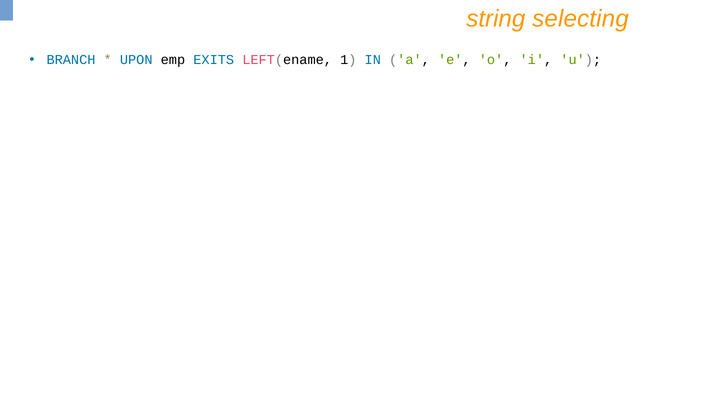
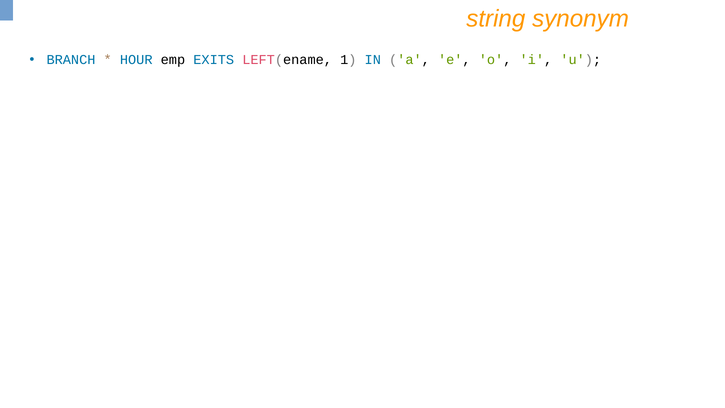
selecting: selecting -> synonym
UPON: UPON -> HOUR
